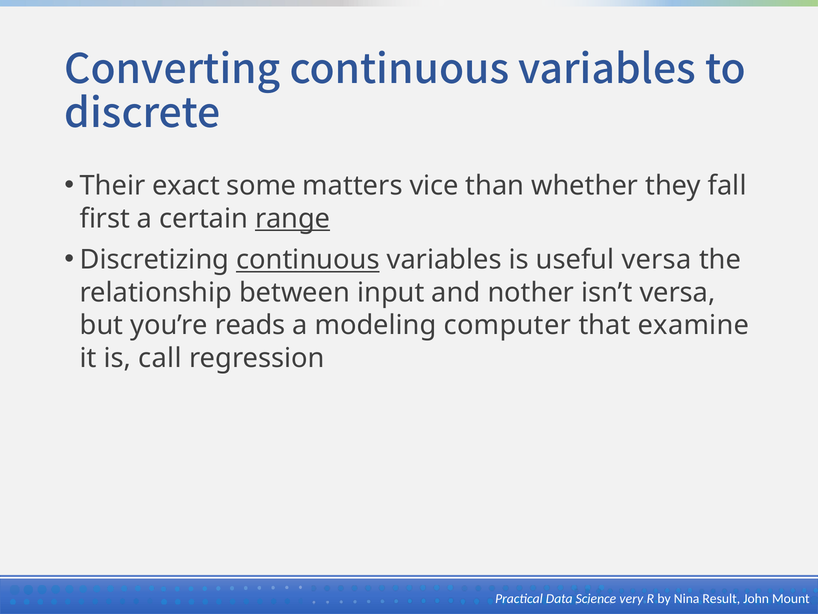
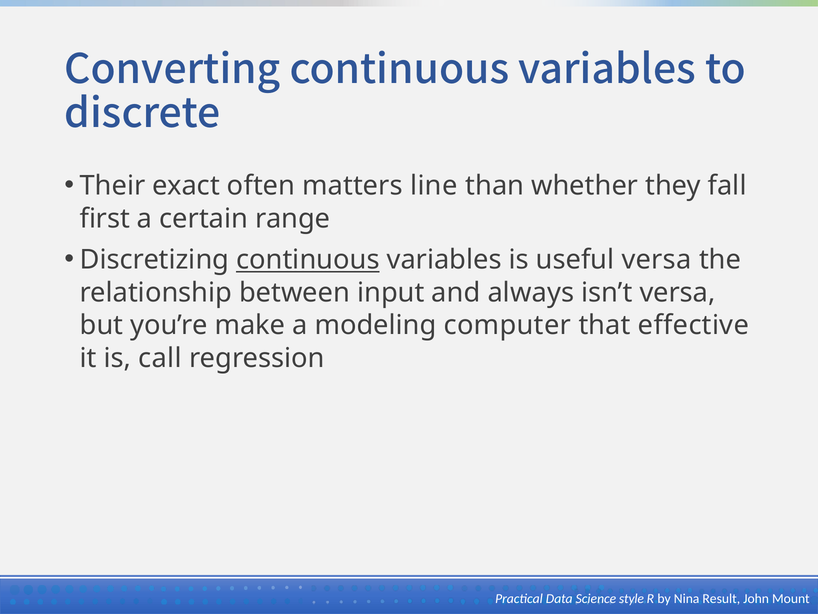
some: some -> often
vice: vice -> line
range underline: present -> none
nother: nother -> always
reads: reads -> make
examine: examine -> effective
very: very -> style
